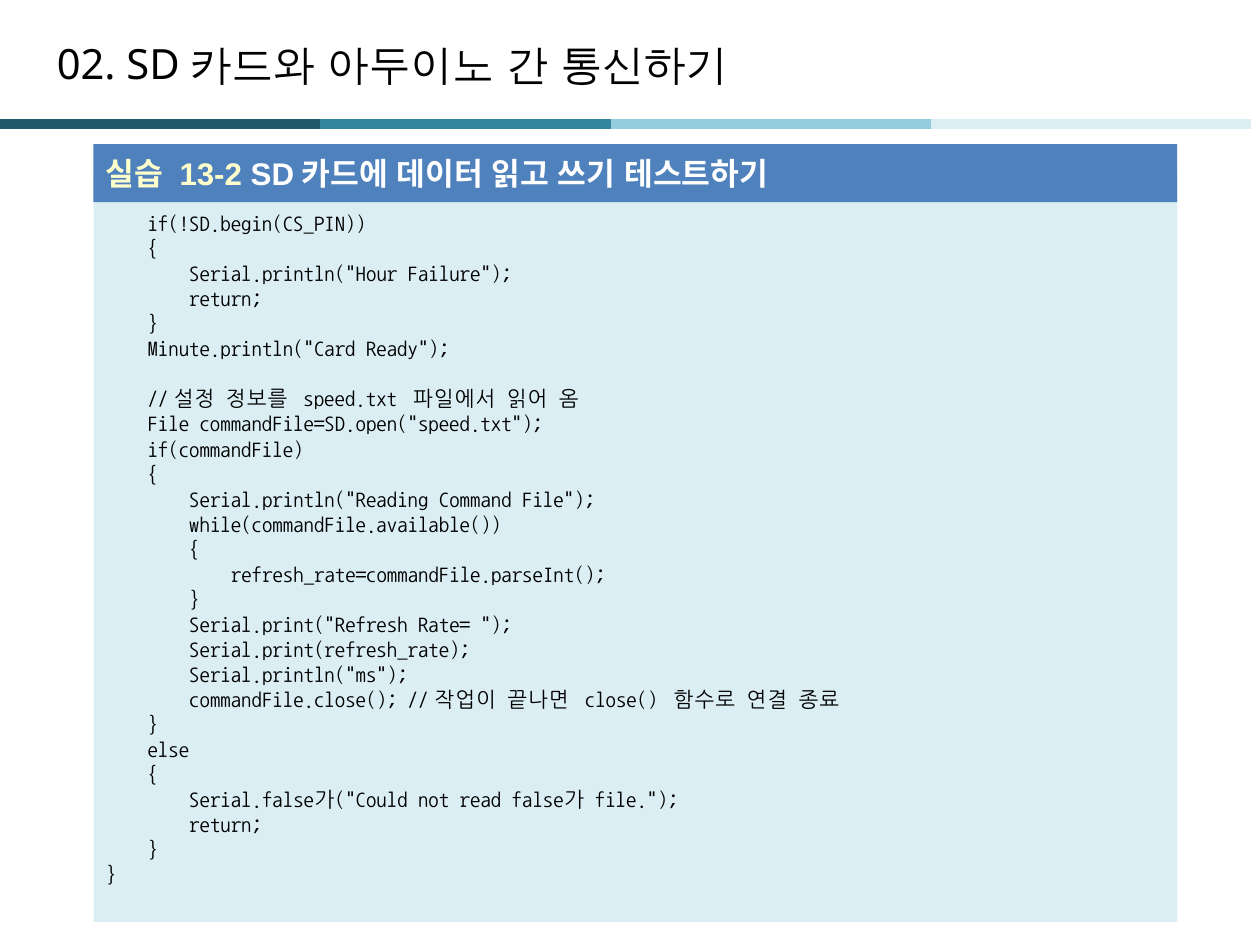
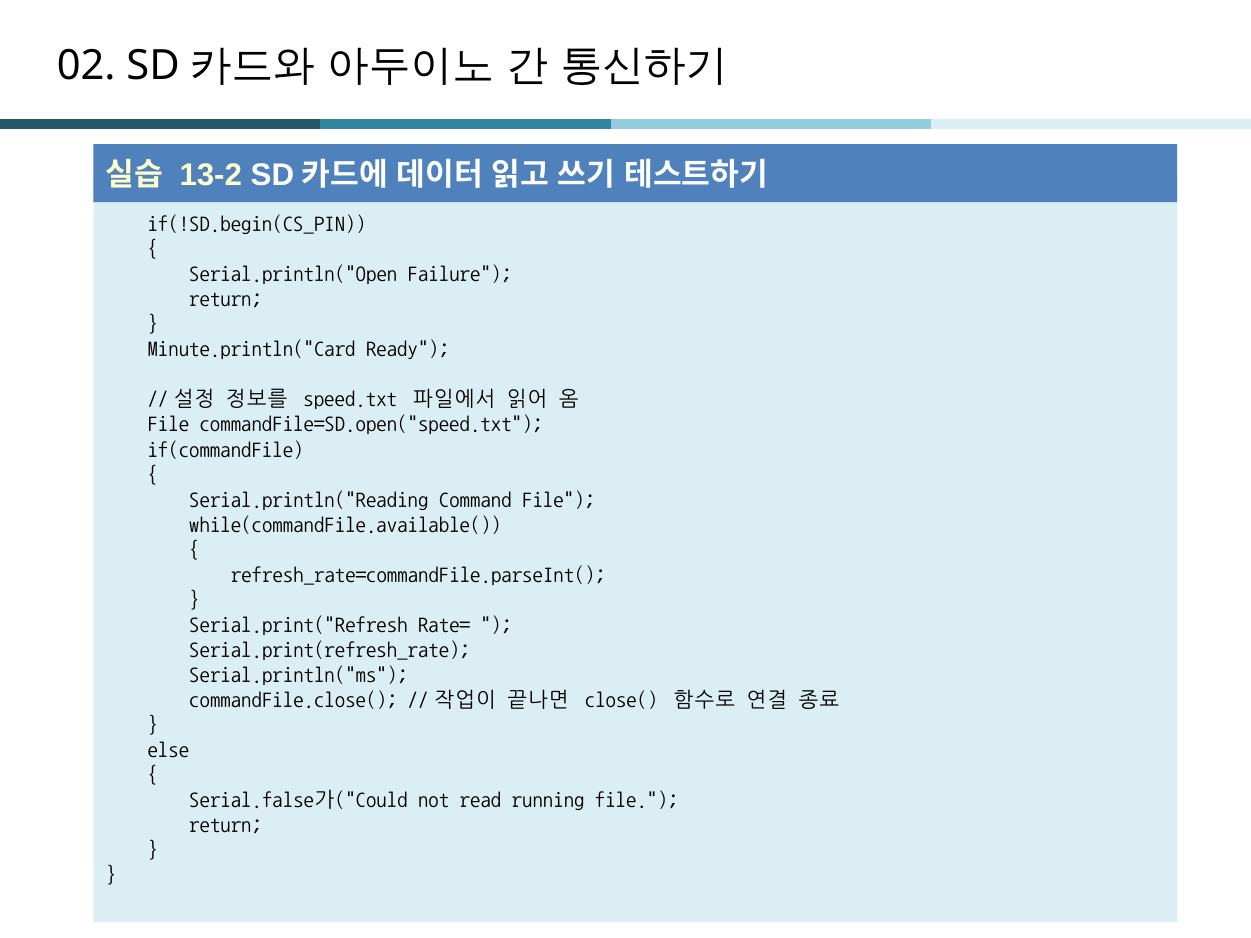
Serial.println("Hour: Serial.println("Hour -> Serial.println("Open
false가: false가 -> running
